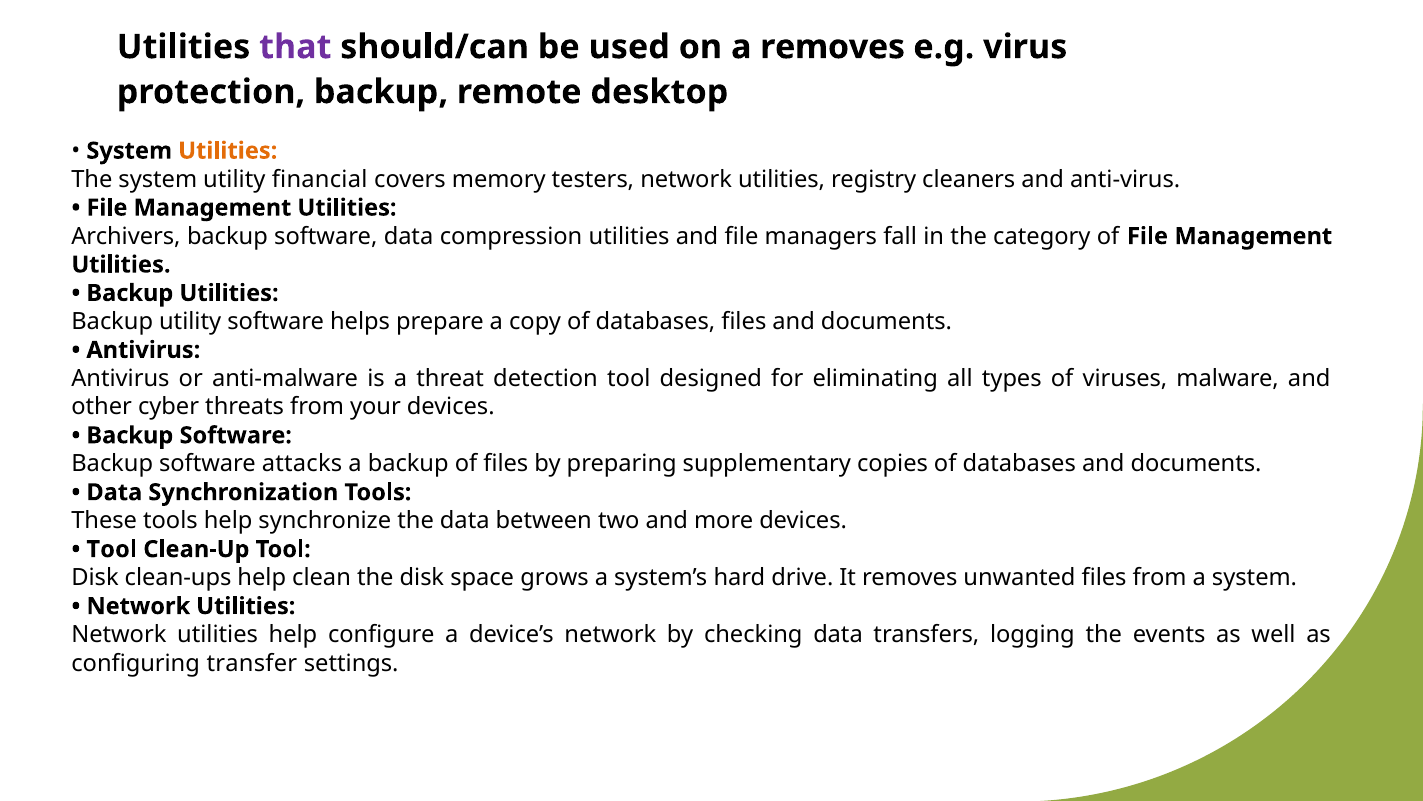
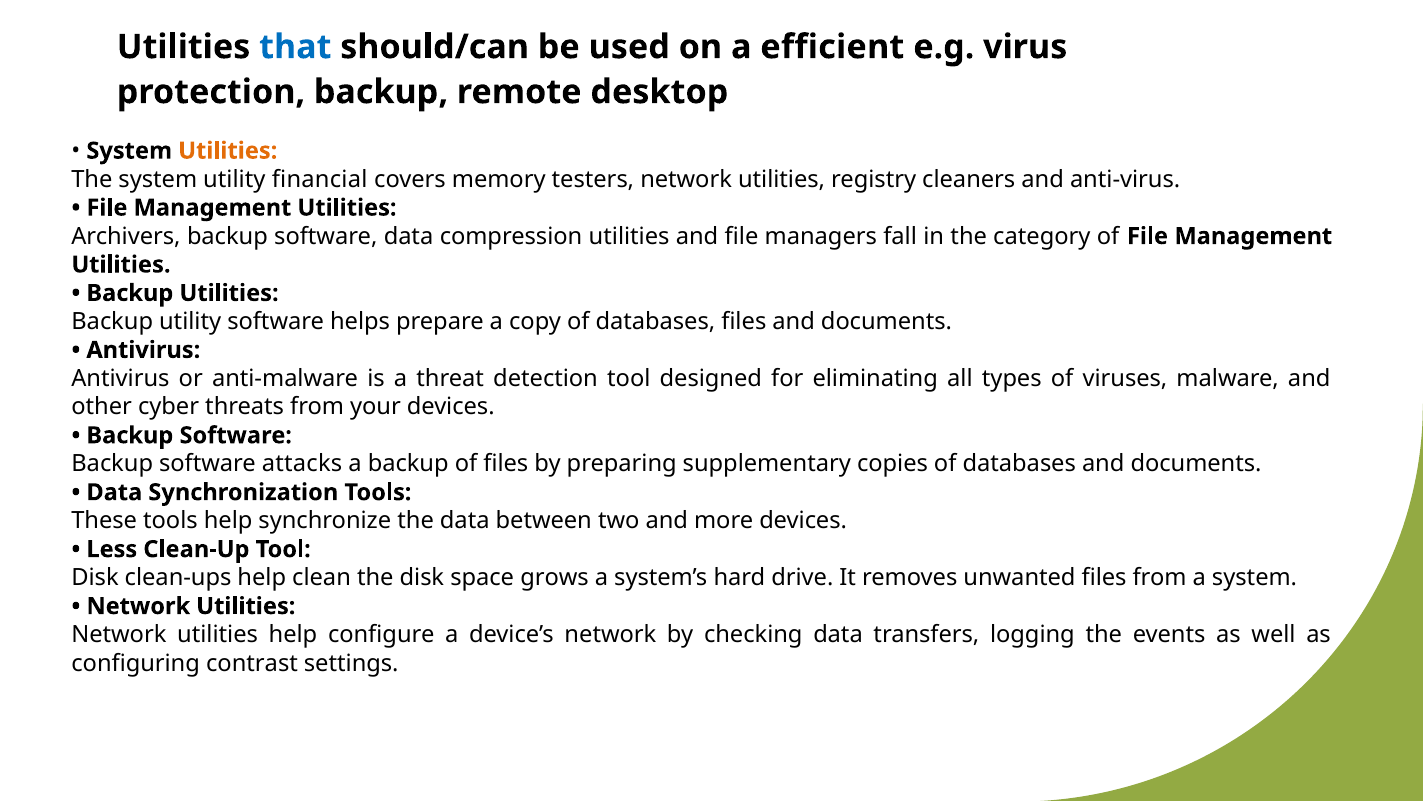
that colour: purple -> blue
a removes: removes -> efficient
Tool at (112, 549): Tool -> Less
transfer: transfer -> contrast
